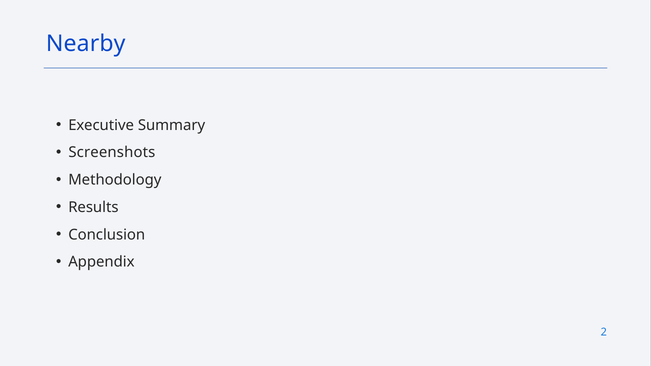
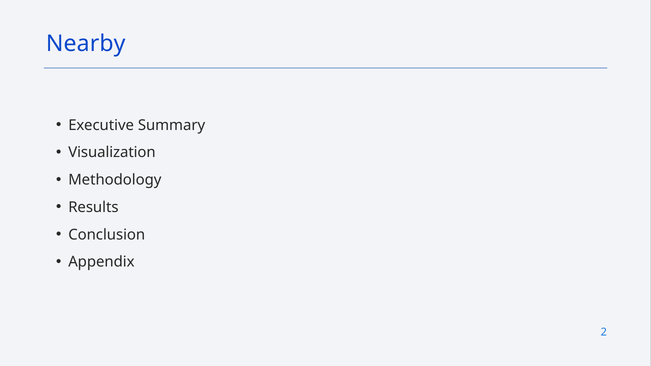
Screenshots: Screenshots -> Visualization
